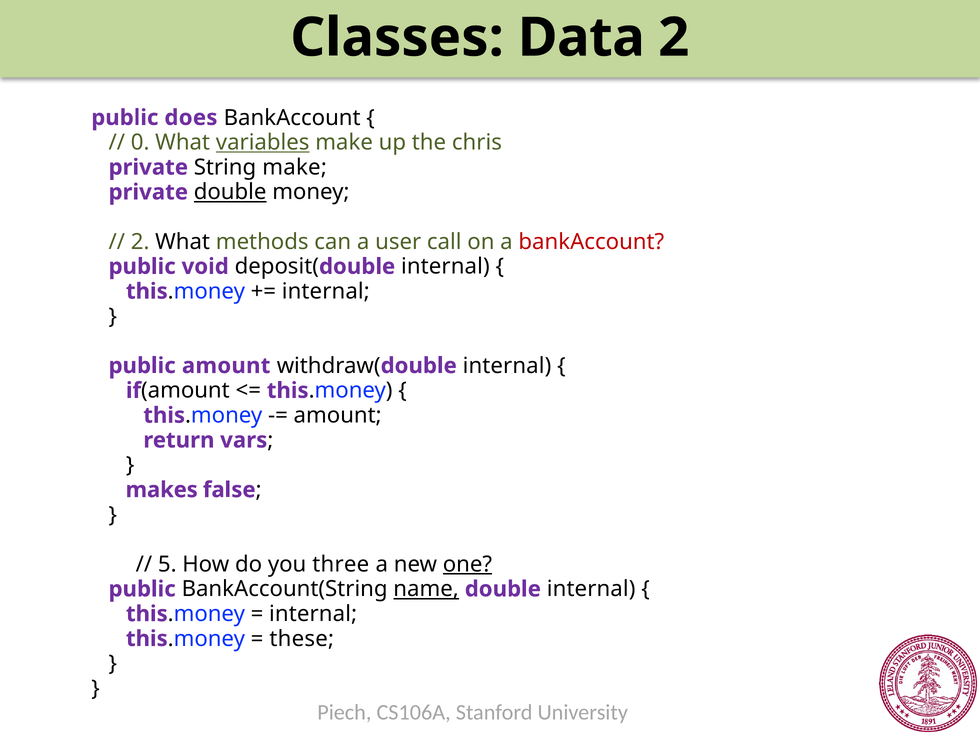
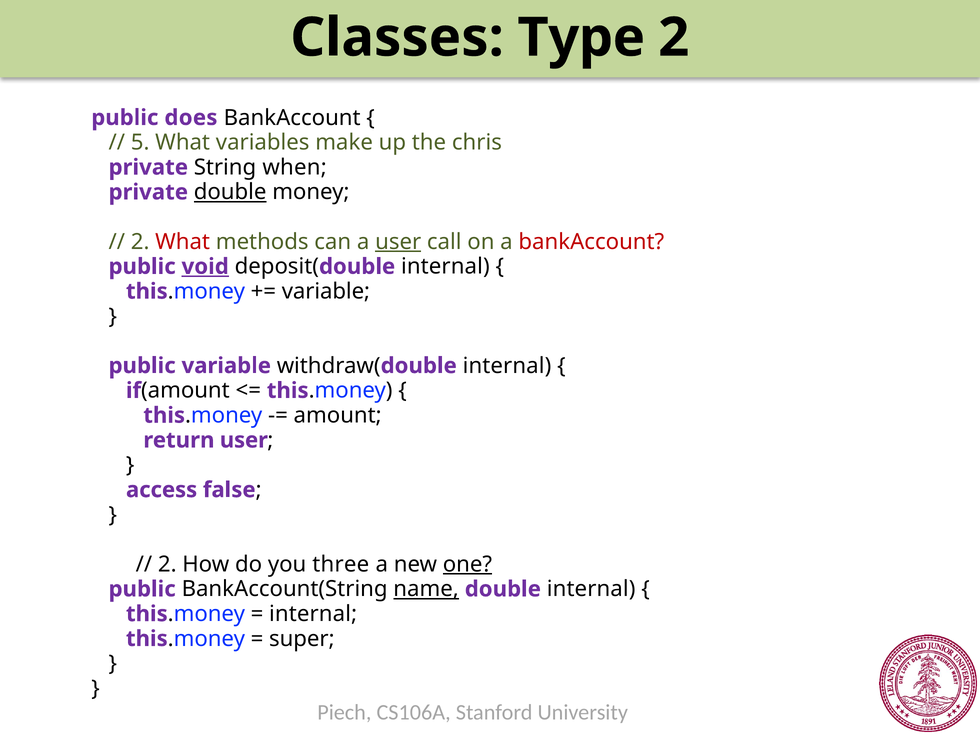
Data: Data -> Type
0: 0 -> 5
variables underline: present -> none
String make: make -> when
What at (183, 242) colour: black -> red
user at (398, 242) underline: none -> present
void underline: none -> present
internal at (326, 291): internal -> variable
public amount: amount -> variable
return vars: vars -> user
makes: makes -> access
5 at (167, 564): 5 -> 2
these: these -> super
